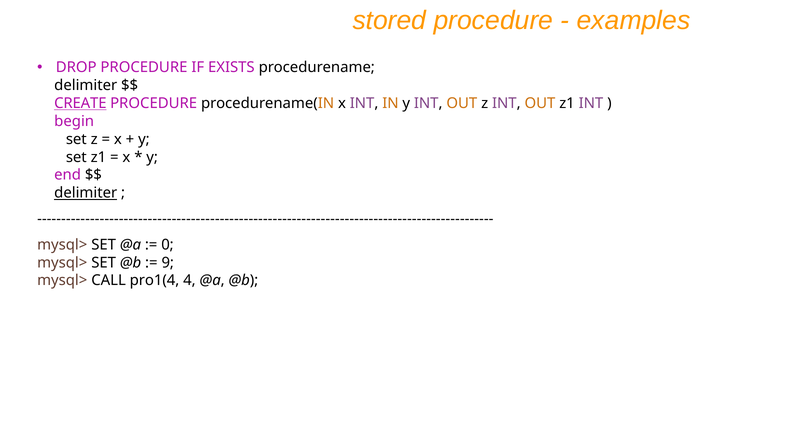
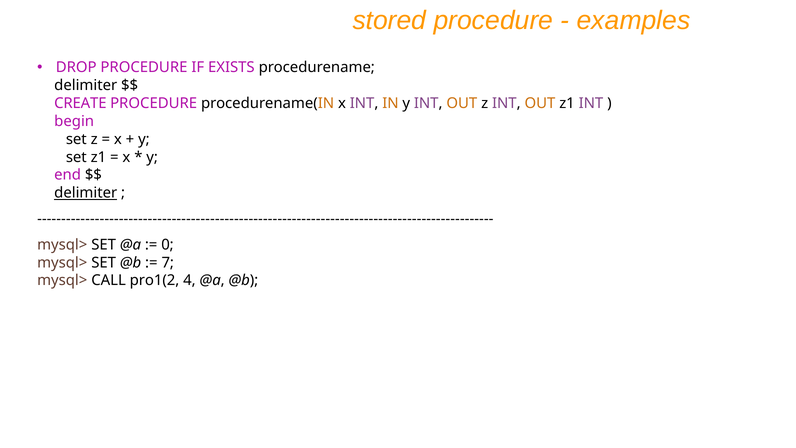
CREATE underline: present -> none
9: 9 -> 7
pro1(4: pro1(4 -> pro1(2
